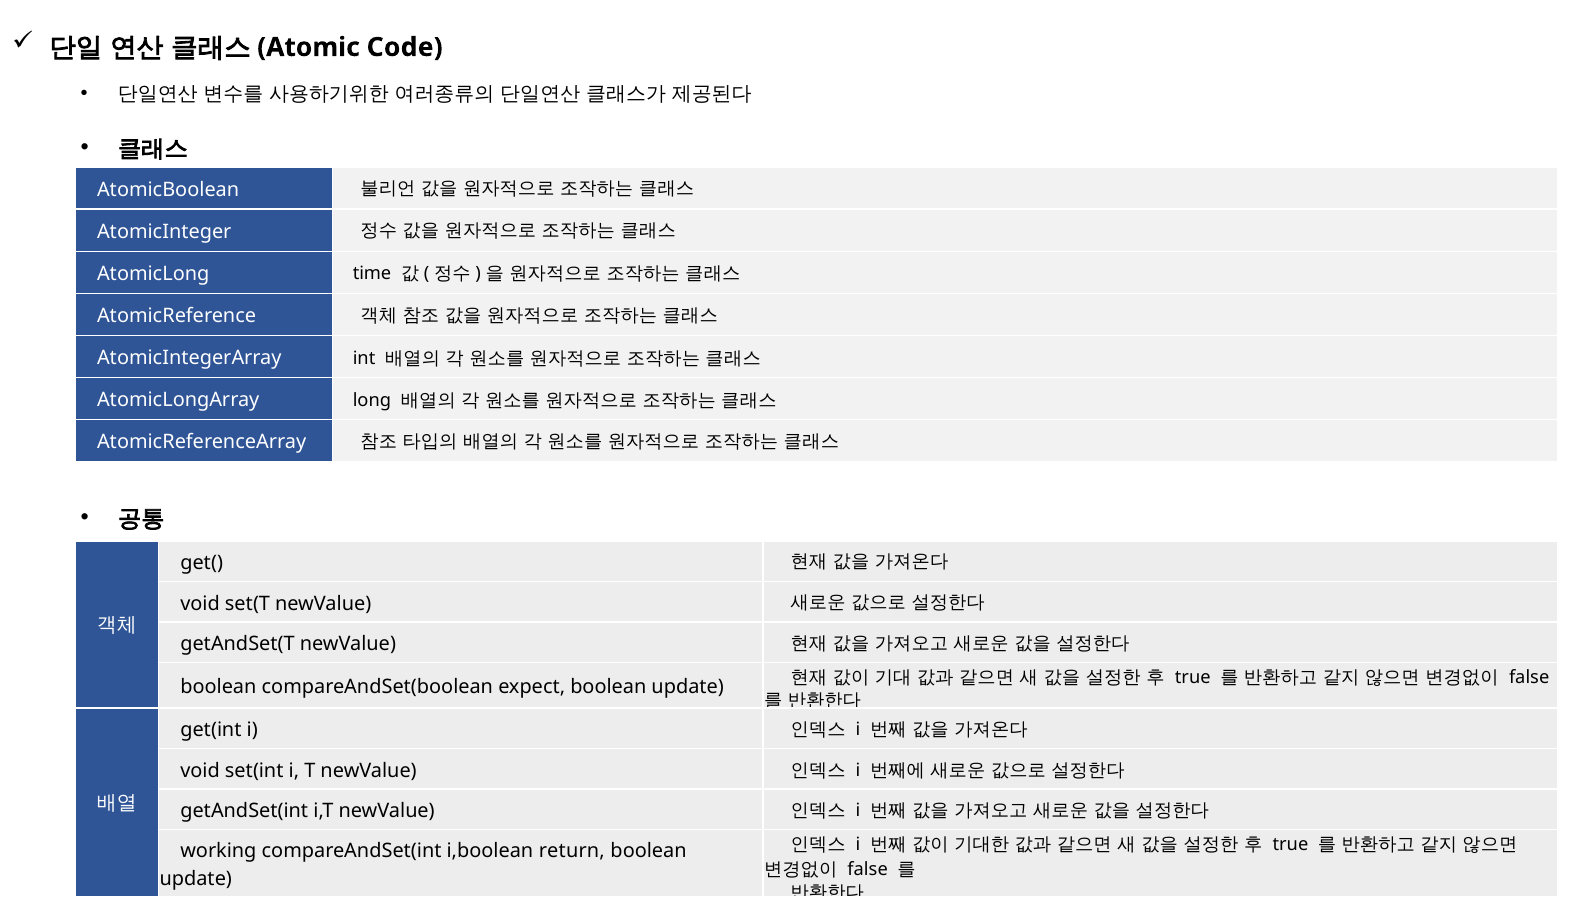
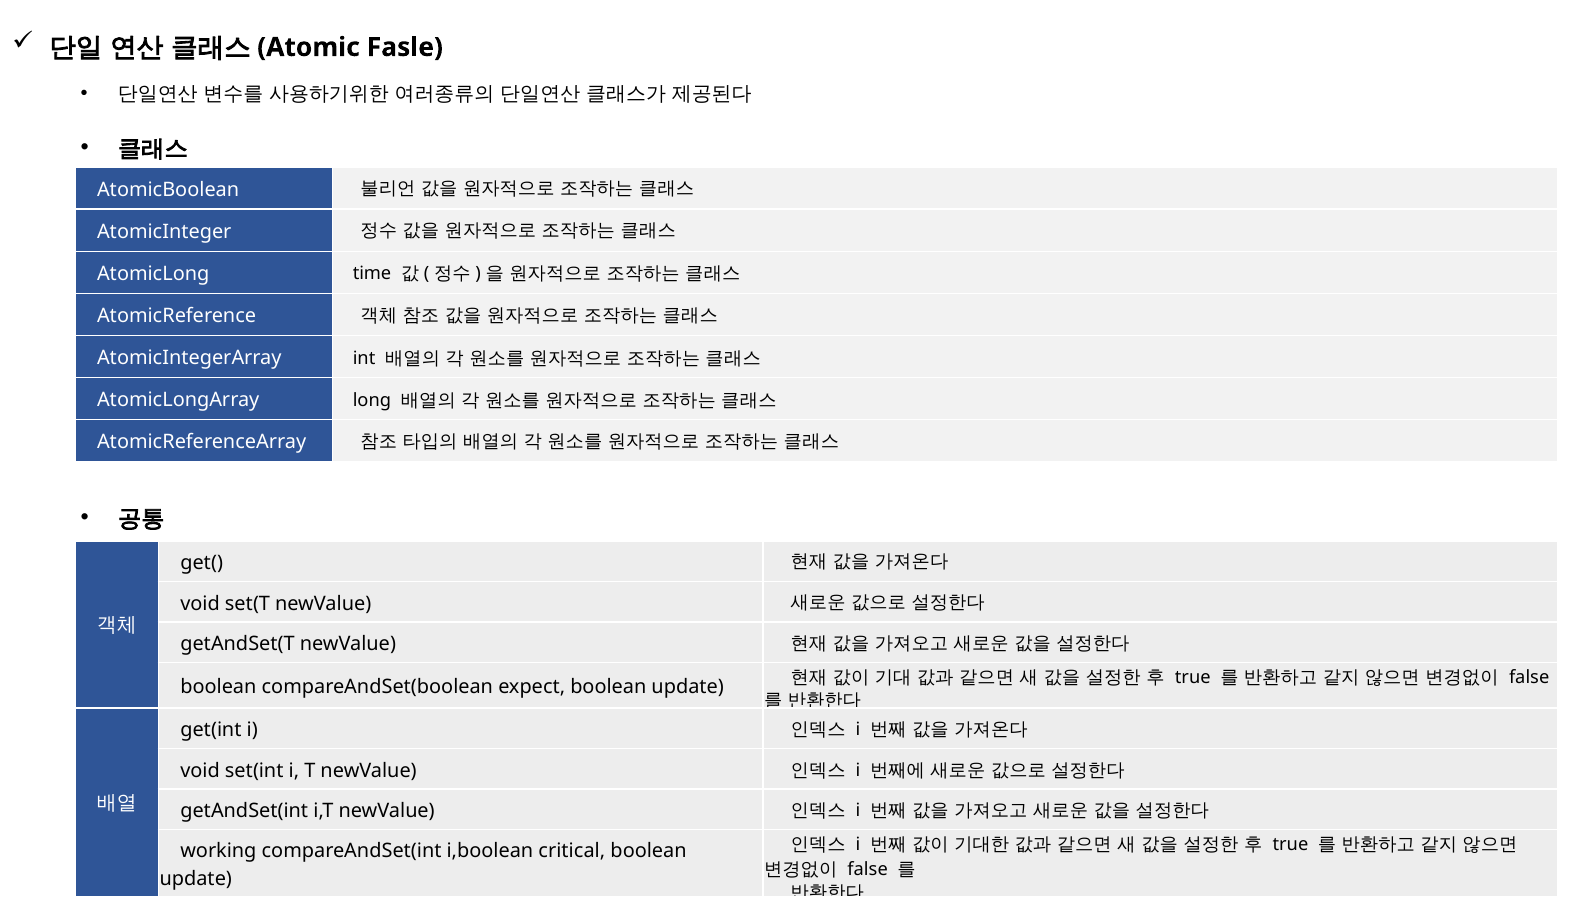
Code: Code -> Fasle
return: return -> critical
